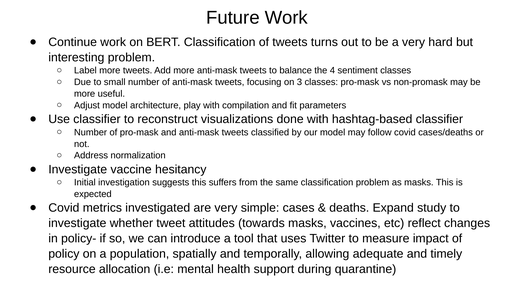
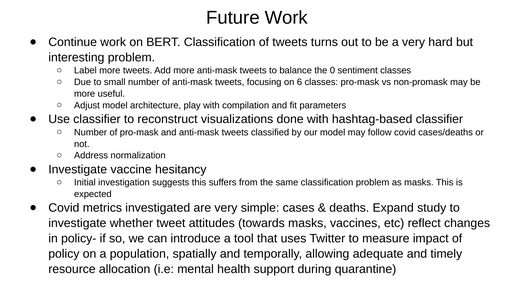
4: 4 -> 0
3: 3 -> 6
